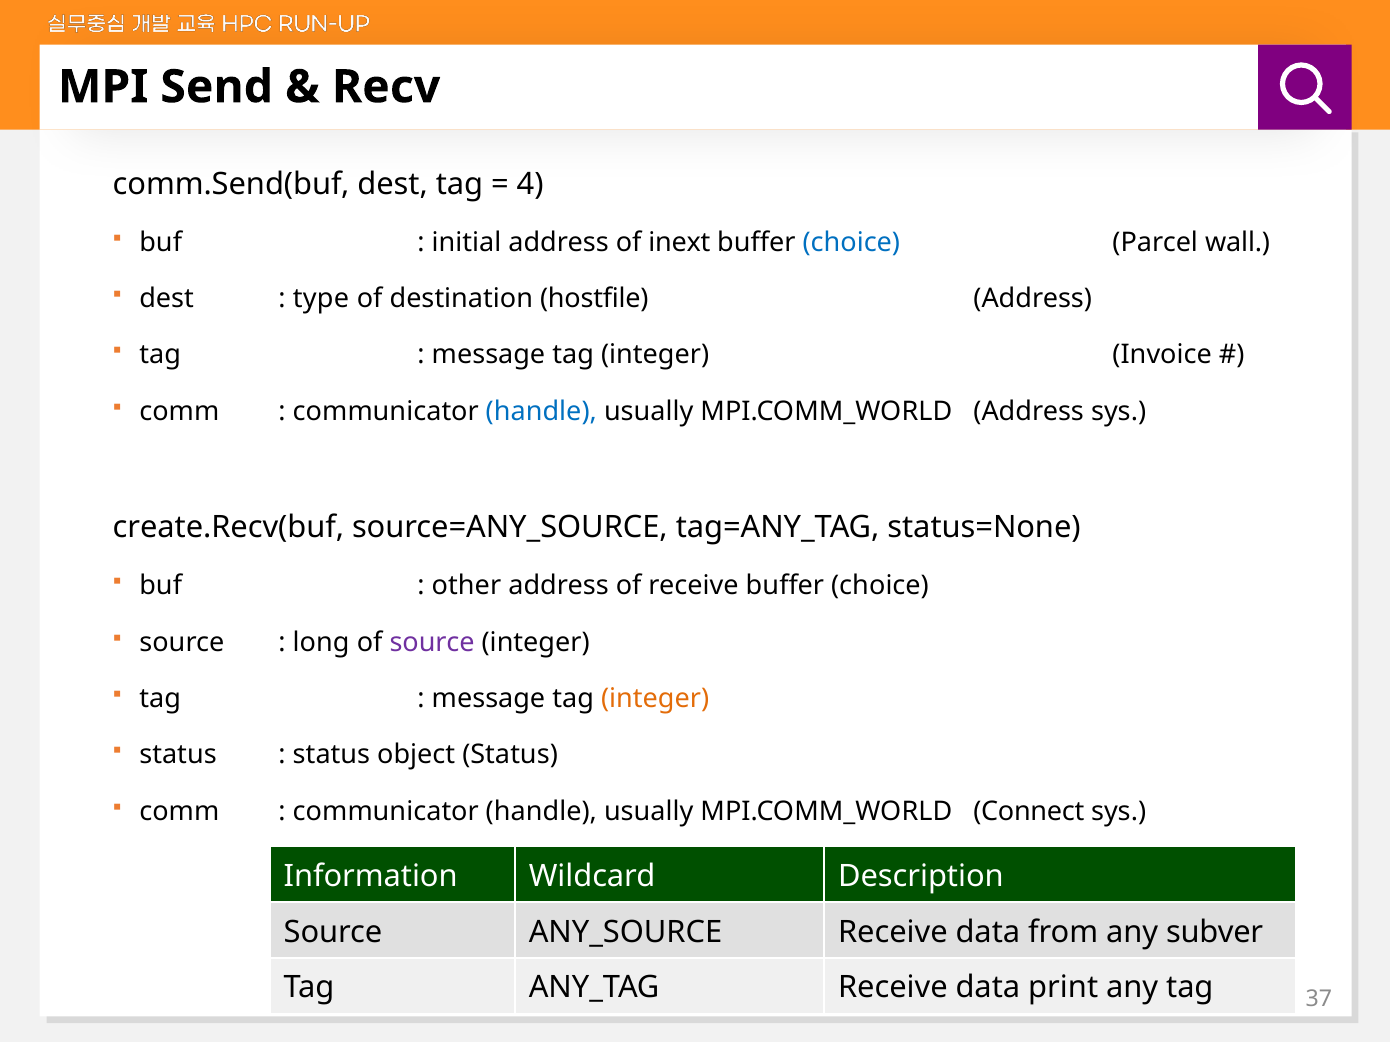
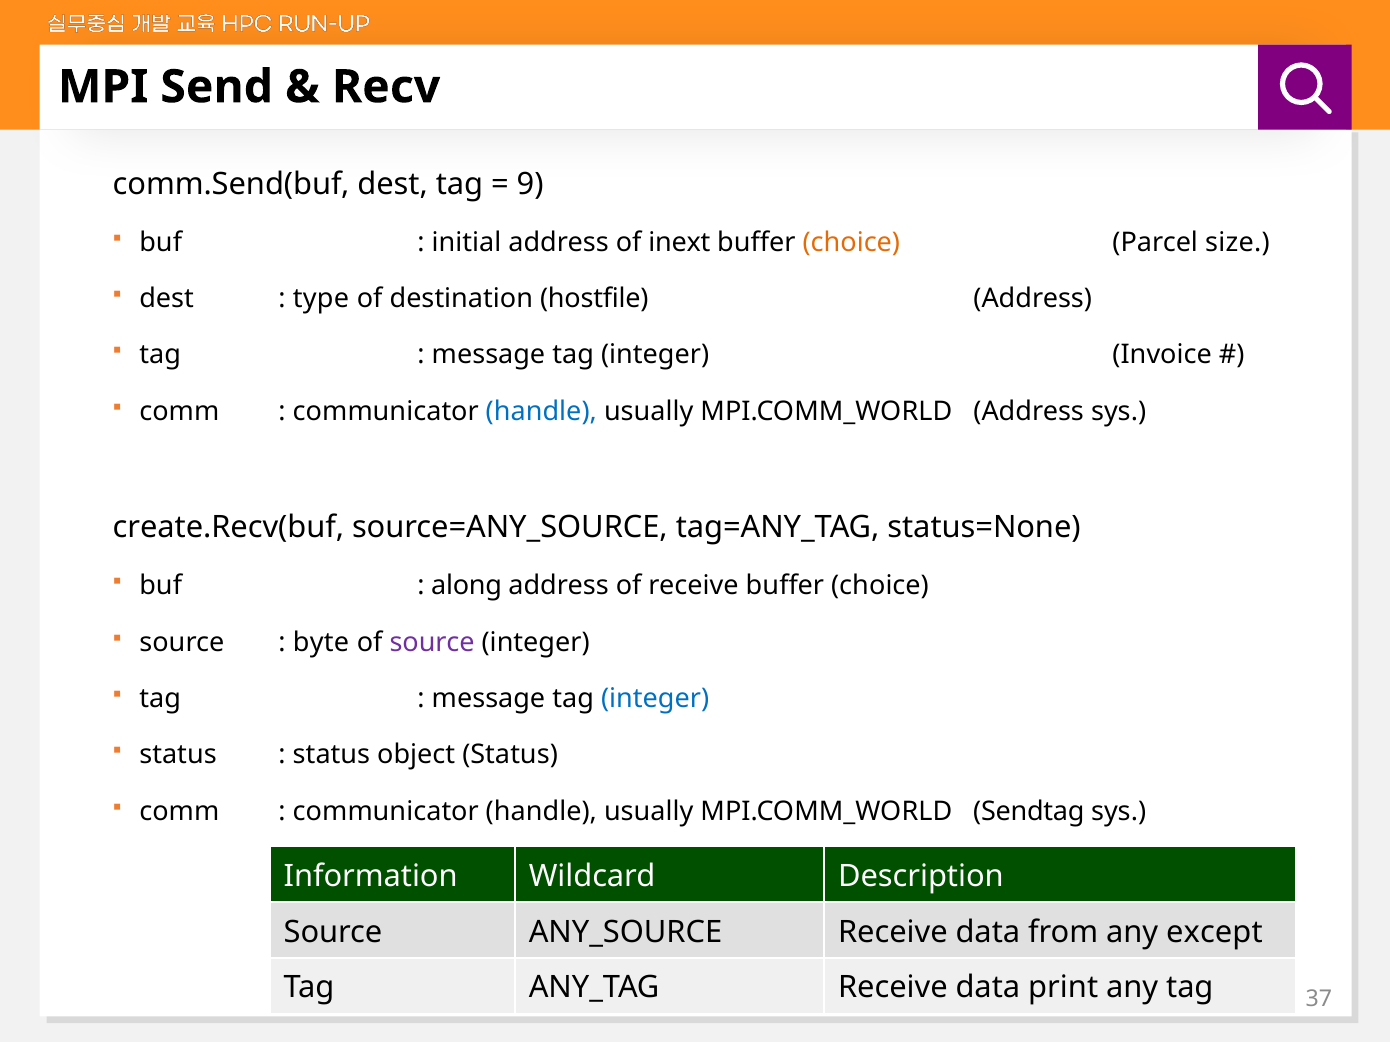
4: 4 -> 9
choice at (851, 242) colour: blue -> orange
wall: wall -> size
other: other -> along
long: long -> byte
integer at (655, 699) colour: orange -> blue
Connect: Connect -> Sendtag
subver: subver -> except
